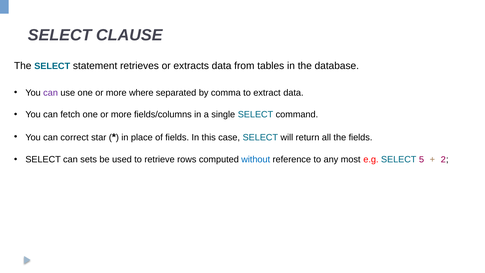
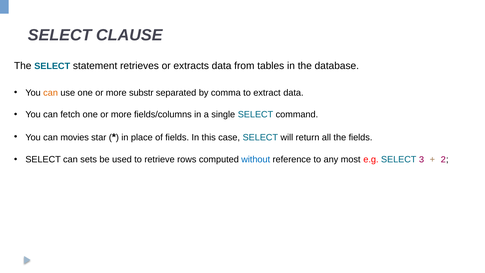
can at (51, 93) colour: purple -> orange
where: where -> substr
correct: correct -> movies
5: 5 -> 3
